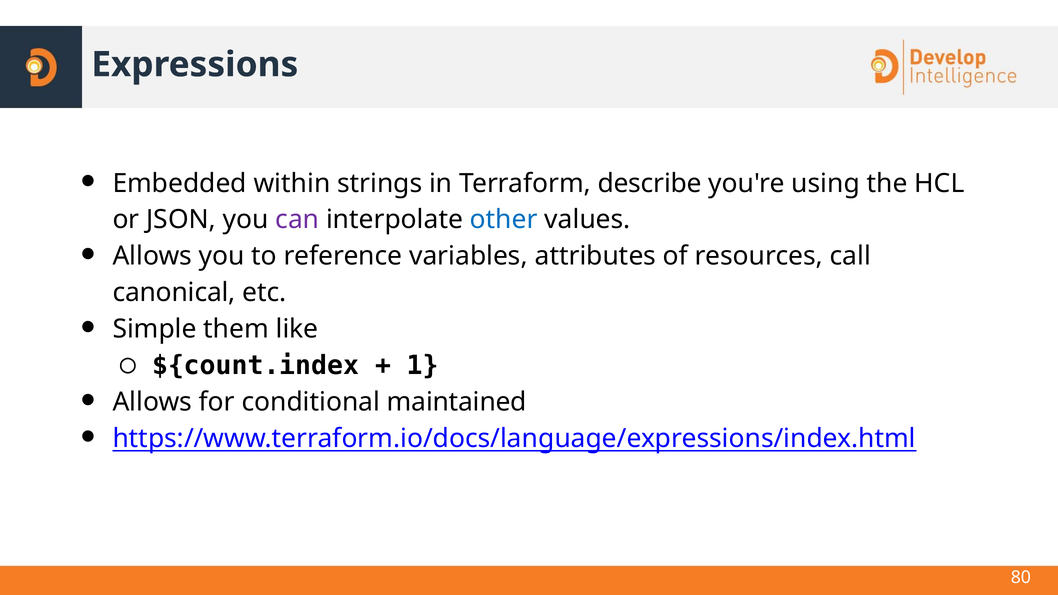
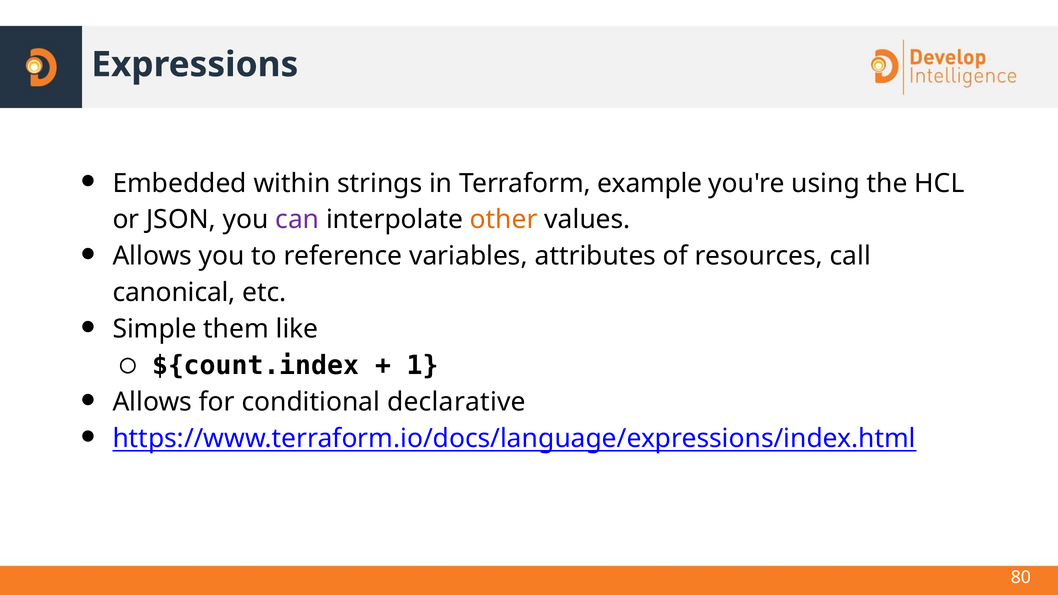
describe: describe -> example
other colour: blue -> orange
maintained: maintained -> declarative
